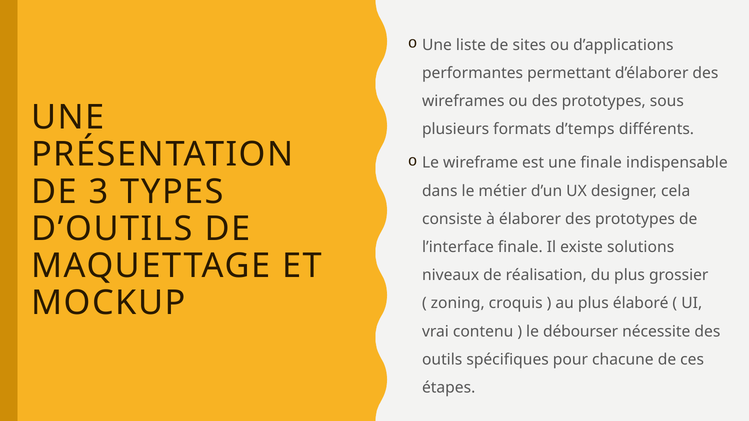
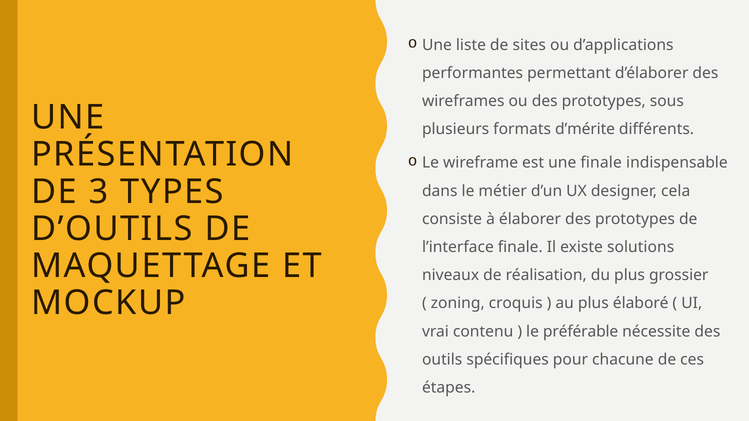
d’temps: d’temps -> d’mérite
débourser: débourser -> préférable
